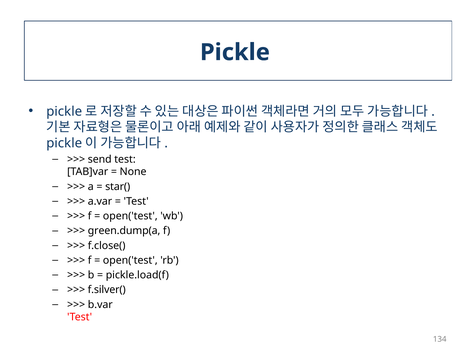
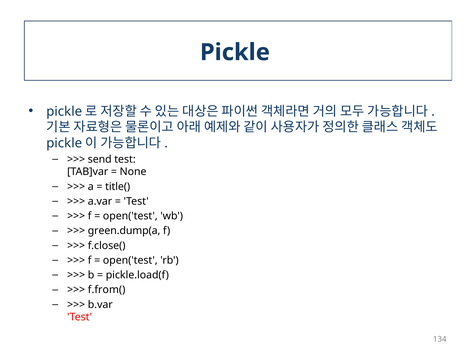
star(: star( -> title(
f.silver(: f.silver( -> f.from(
